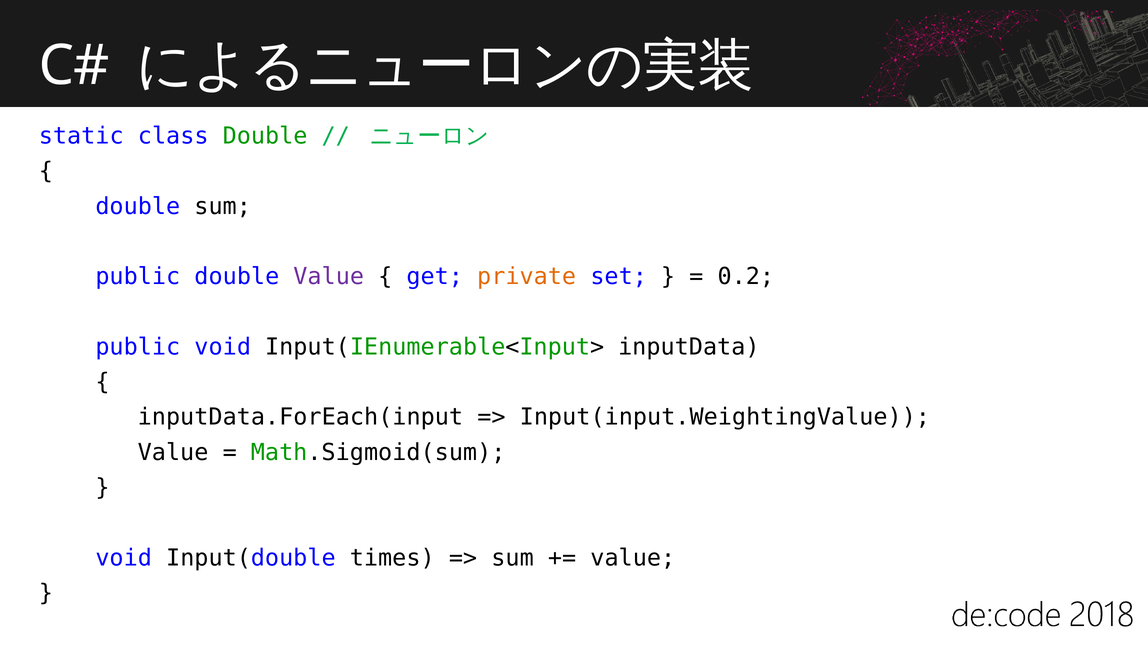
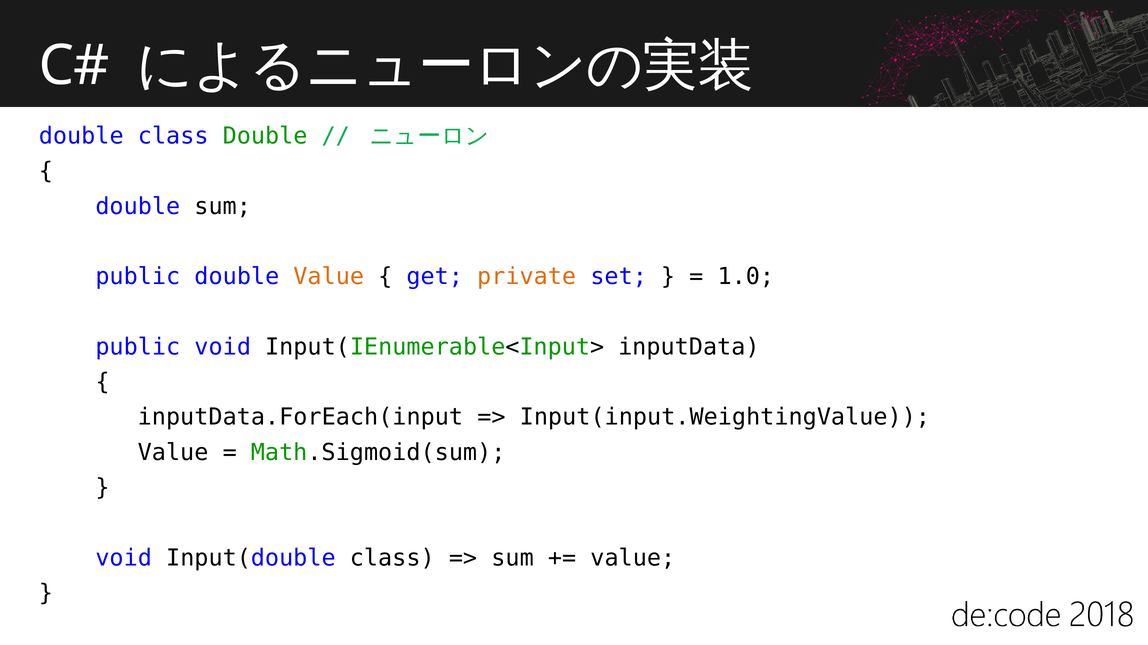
static at (81, 136): static -> double
Value at (329, 277) colour: purple -> orange
0.2: 0.2 -> 1.0
Input(double times: times -> class
